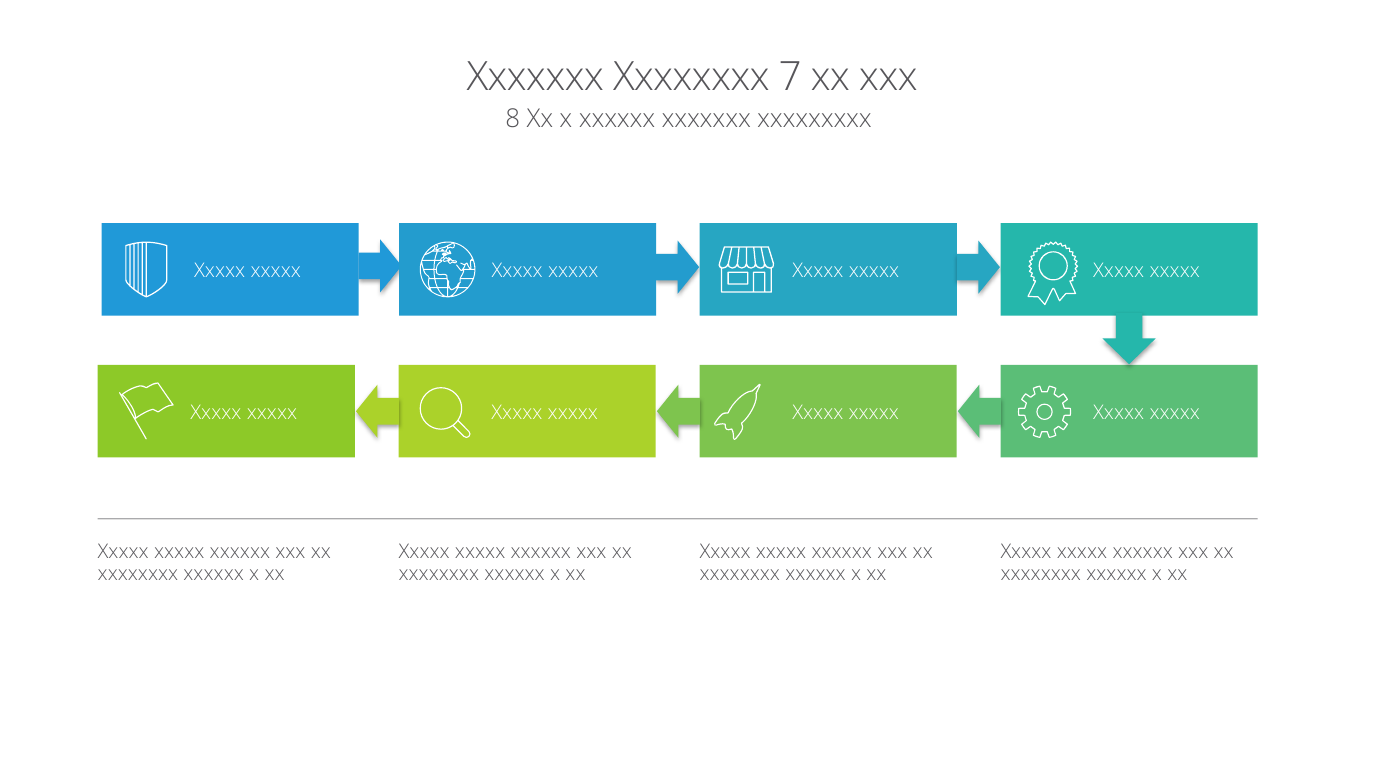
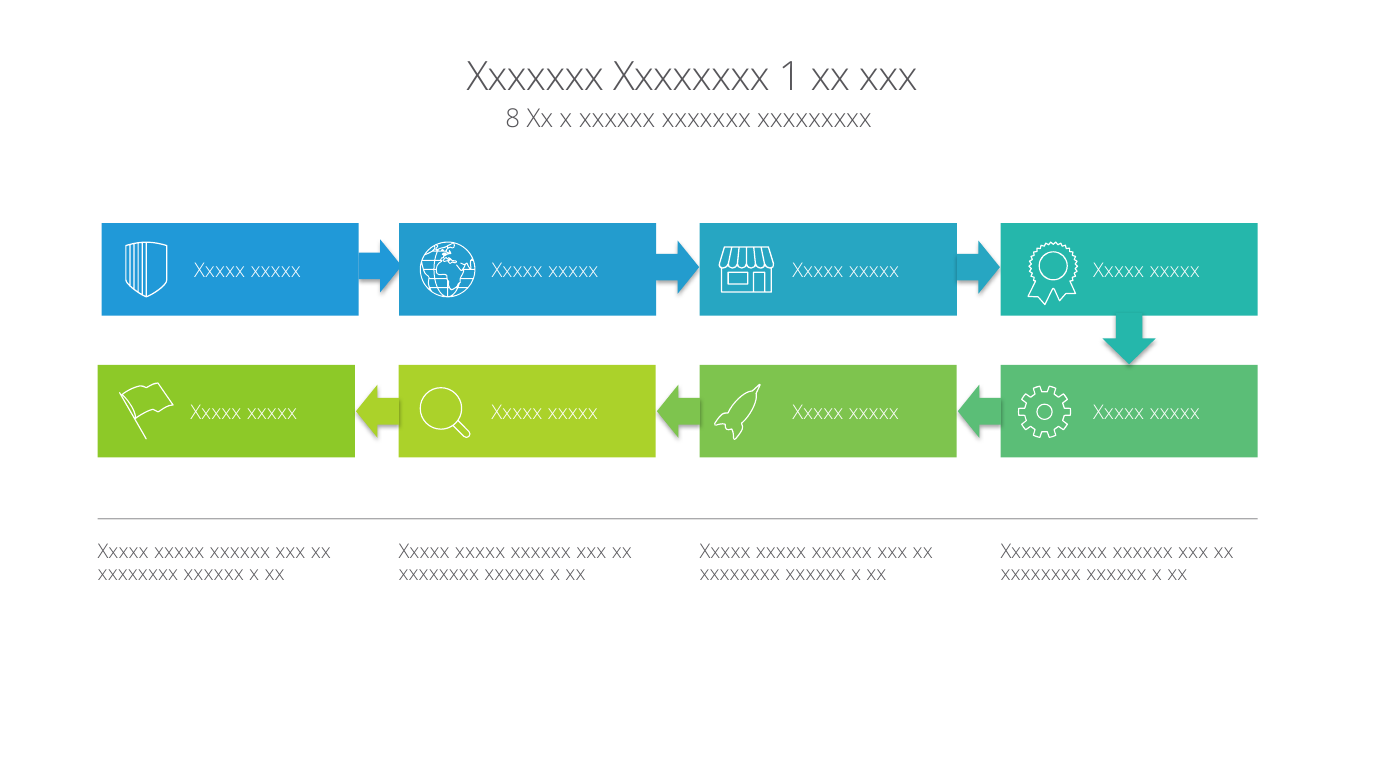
7: 7 -> 1
